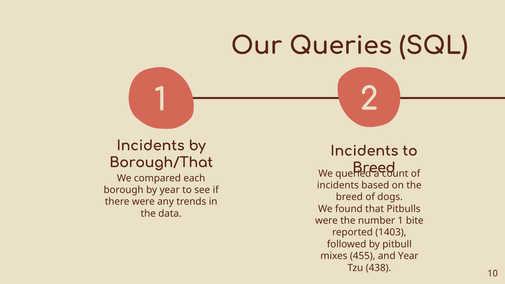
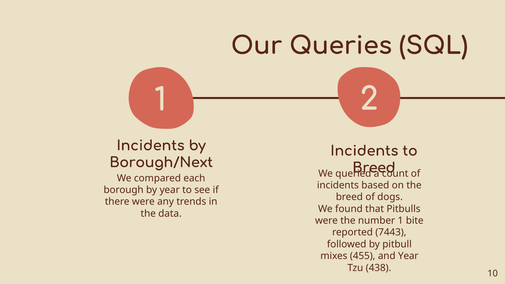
Borough/That: Borough/That -> Borough/Next
1403: 1403 -> 7443
